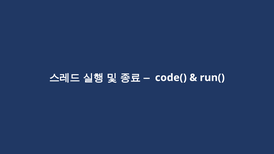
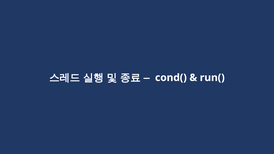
code(: code( -> cond(
